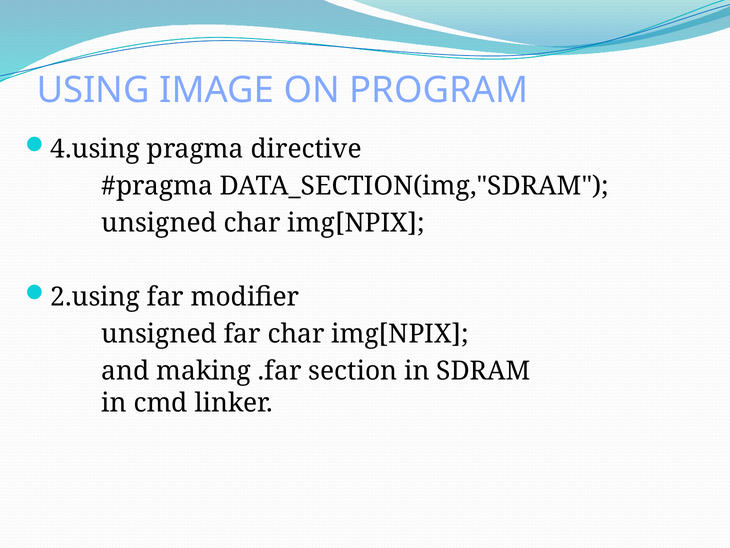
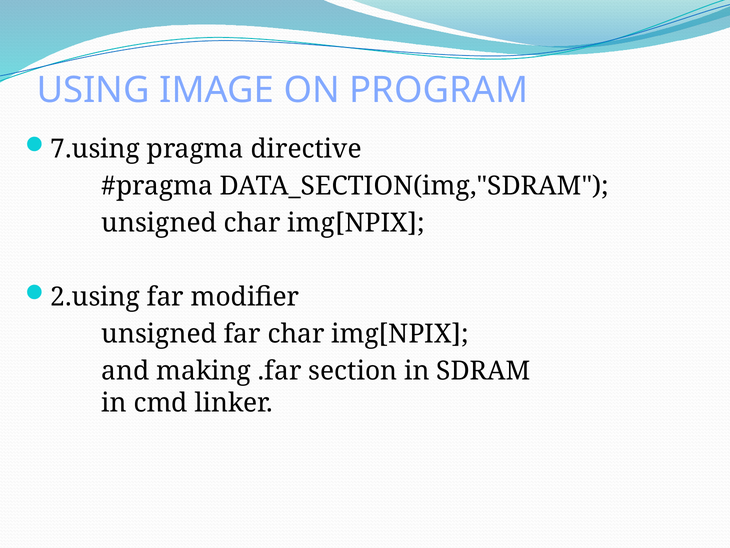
4.using: 4.using -> 7.using
